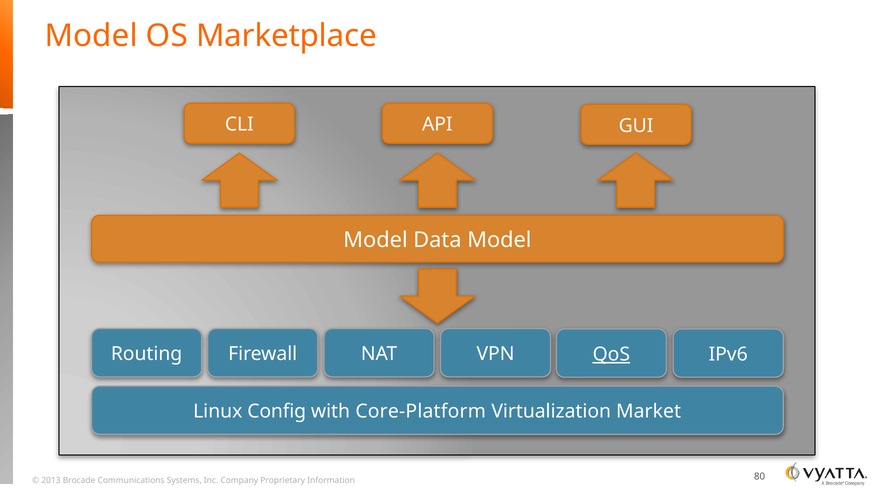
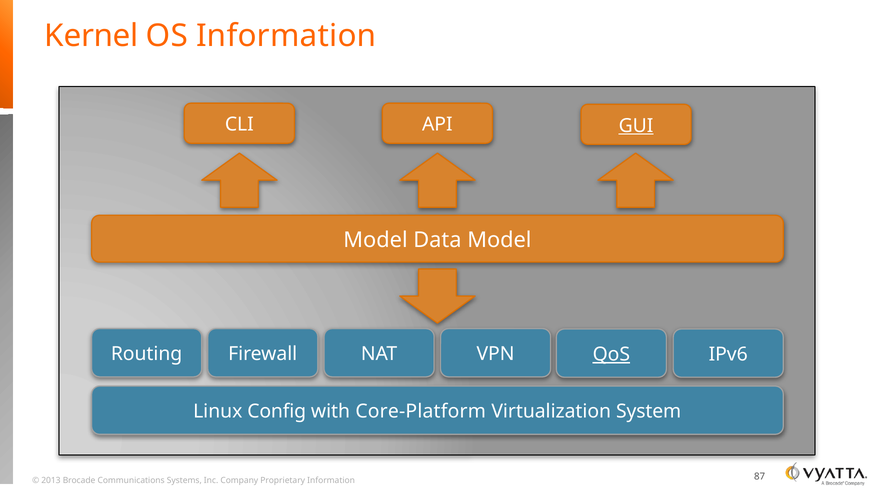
Model at (91, 36): Model -> Kernel
OS Marketplace: Marketplace -> Information
GUI underline: none -> present
Market: Market -> System
80: 80 -> 87
